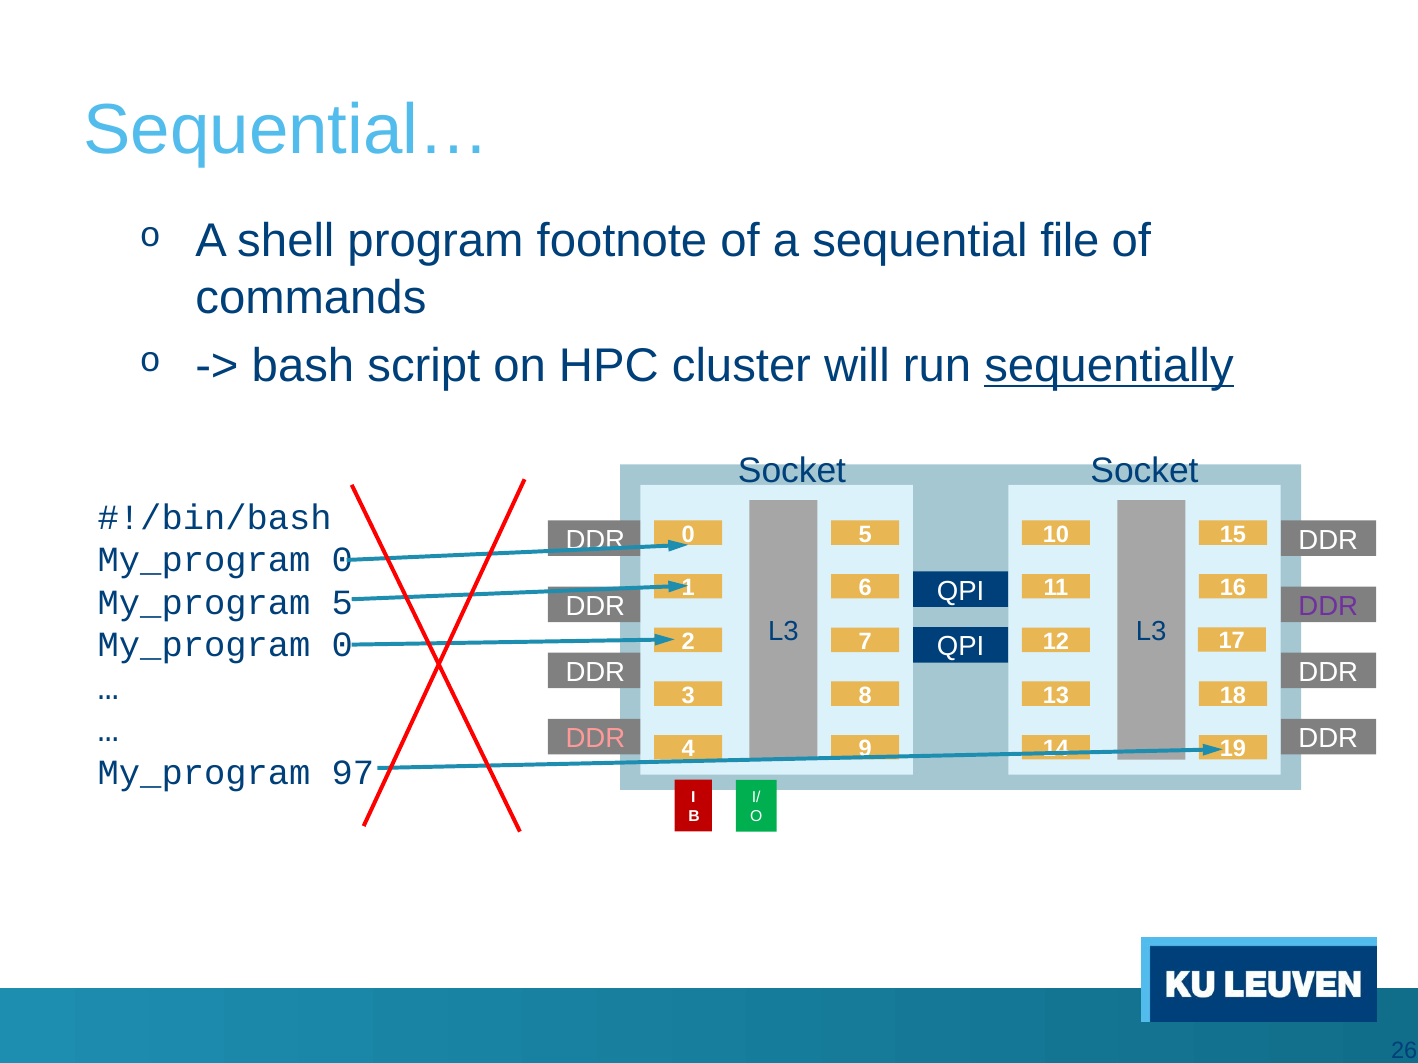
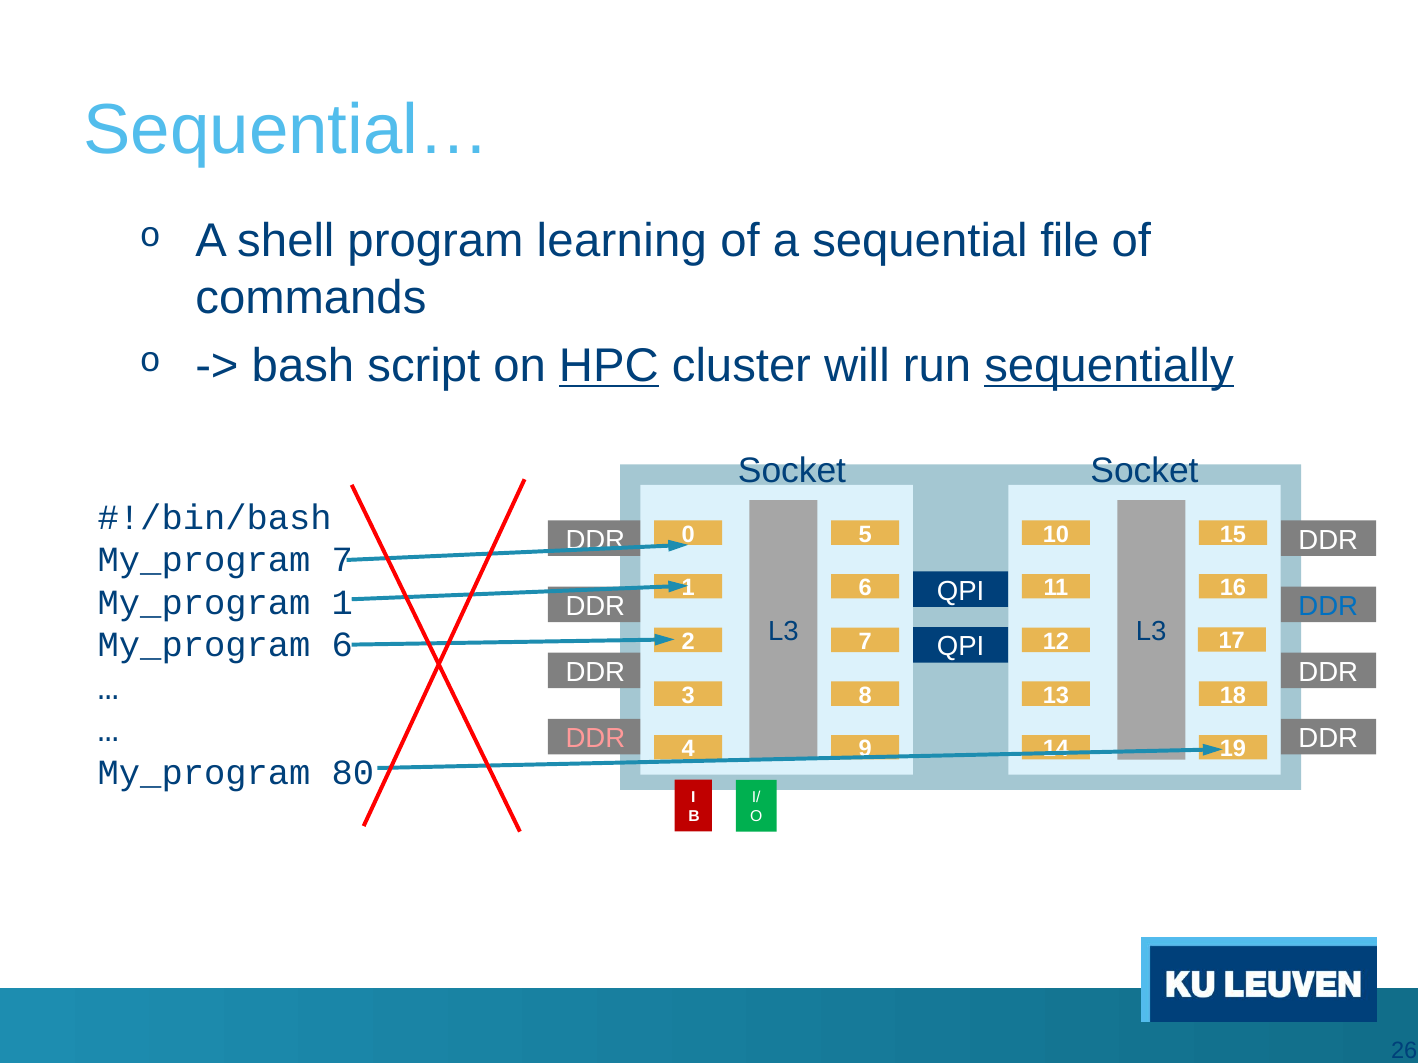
footnote: footnote -> learning
HPC underline: none -> present
0 at (342, 560): 0 -> 7
My_program 5: 5 -> 1
DDR at (1328, 607) colour: purple -> blue
0 at (342, 645): 0 -> 6
97: 97 -> 80
